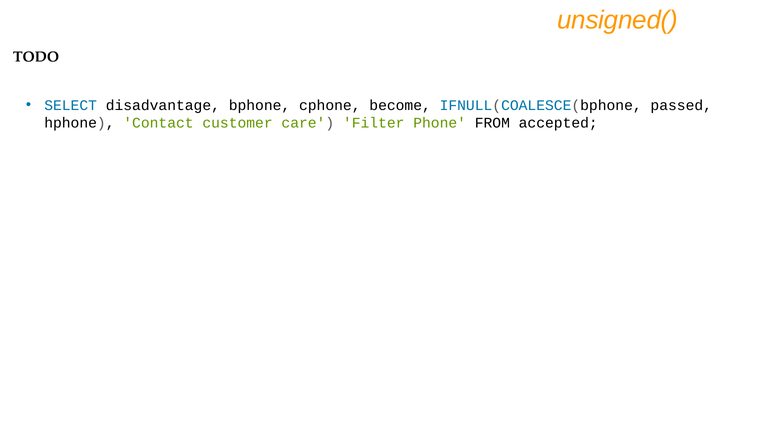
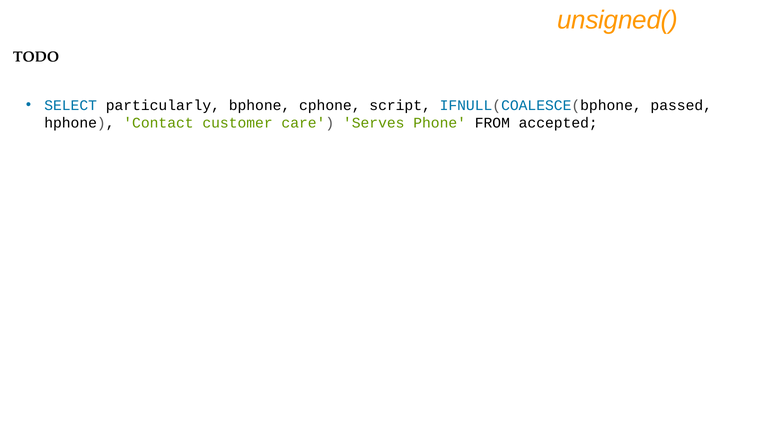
disadvantage: disadvantage -> particularly
become: become -> script
Filter: Filter -> Serves
